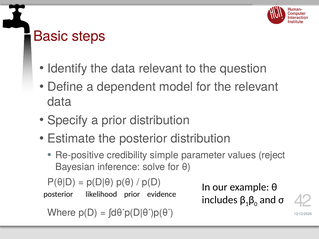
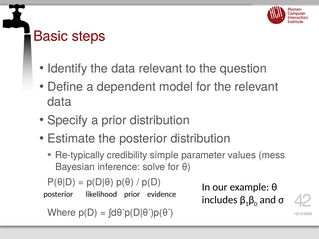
Re-positive: Re-positive -> Re-typically
reject: reject -> mess
